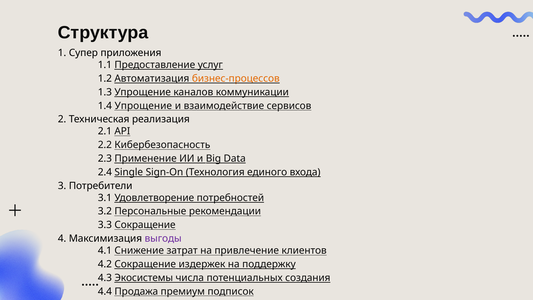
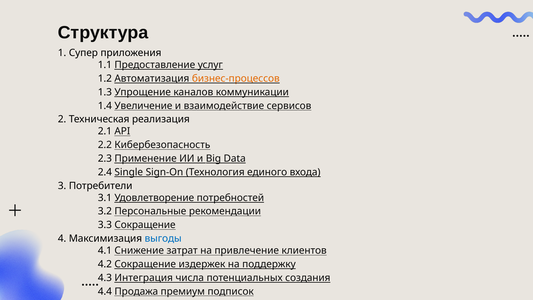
1.4 Упрощение: Упрощение -> Увеличение
выгоды colour: purple -> blue
Экосистемы: Экосистемы -> Интеграция
